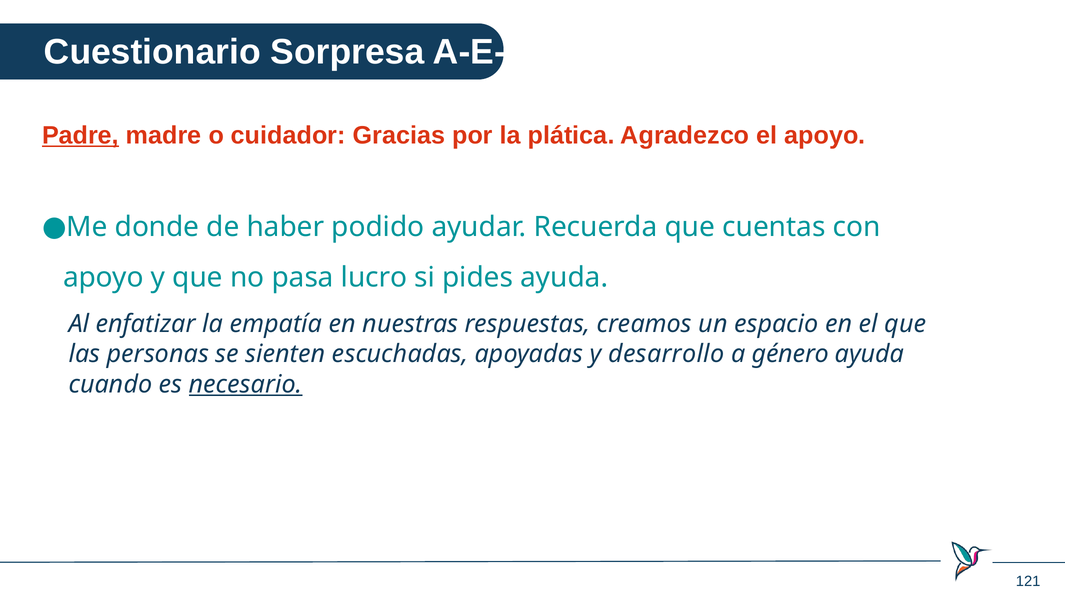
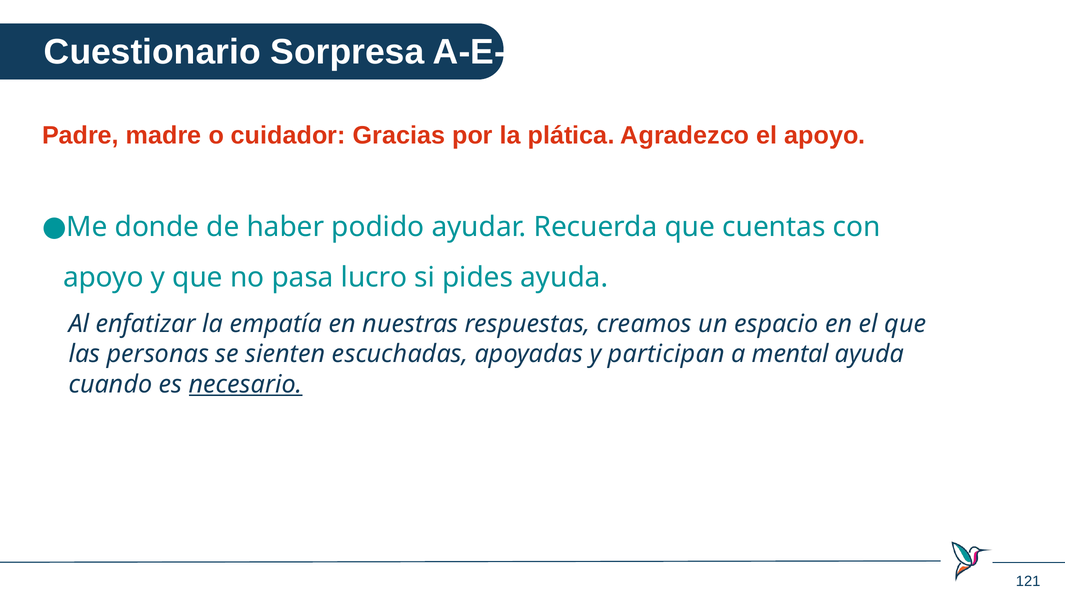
Padre underline: present -> none
desarrollo: desarrollo -> participan
género: género -> mental
